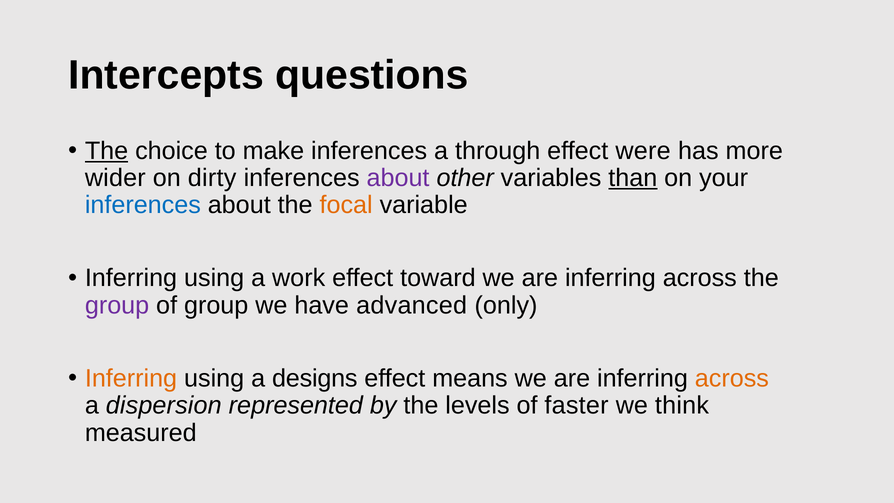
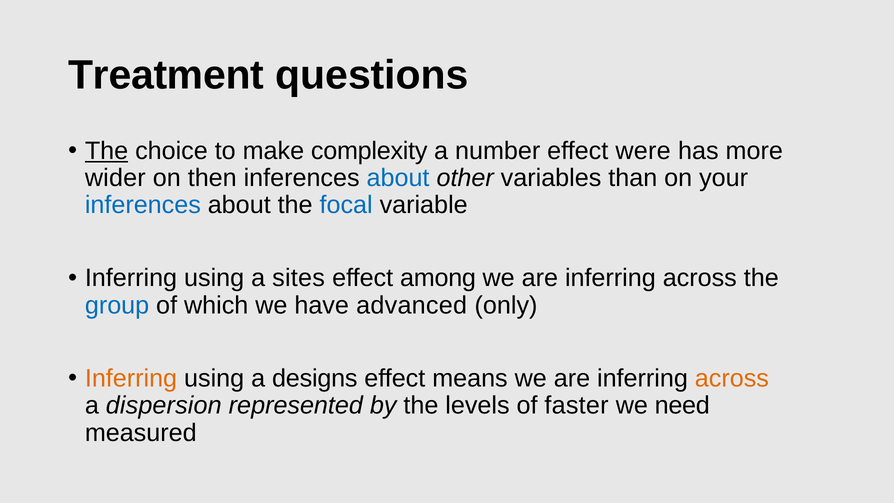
Intercepts: Intercepts -> Treatment
make inferences: inferences -> complexity
through: through -> number
dirty: dirty -> then
about at (398, 178) colour: purple -> blue
than underline: present -> none
focal colour: orange -> blue
work: work -> sites
toward: toward -> among
group at (117, 305) colour: purple -> blue
of group: group -> which
think: think -> need
